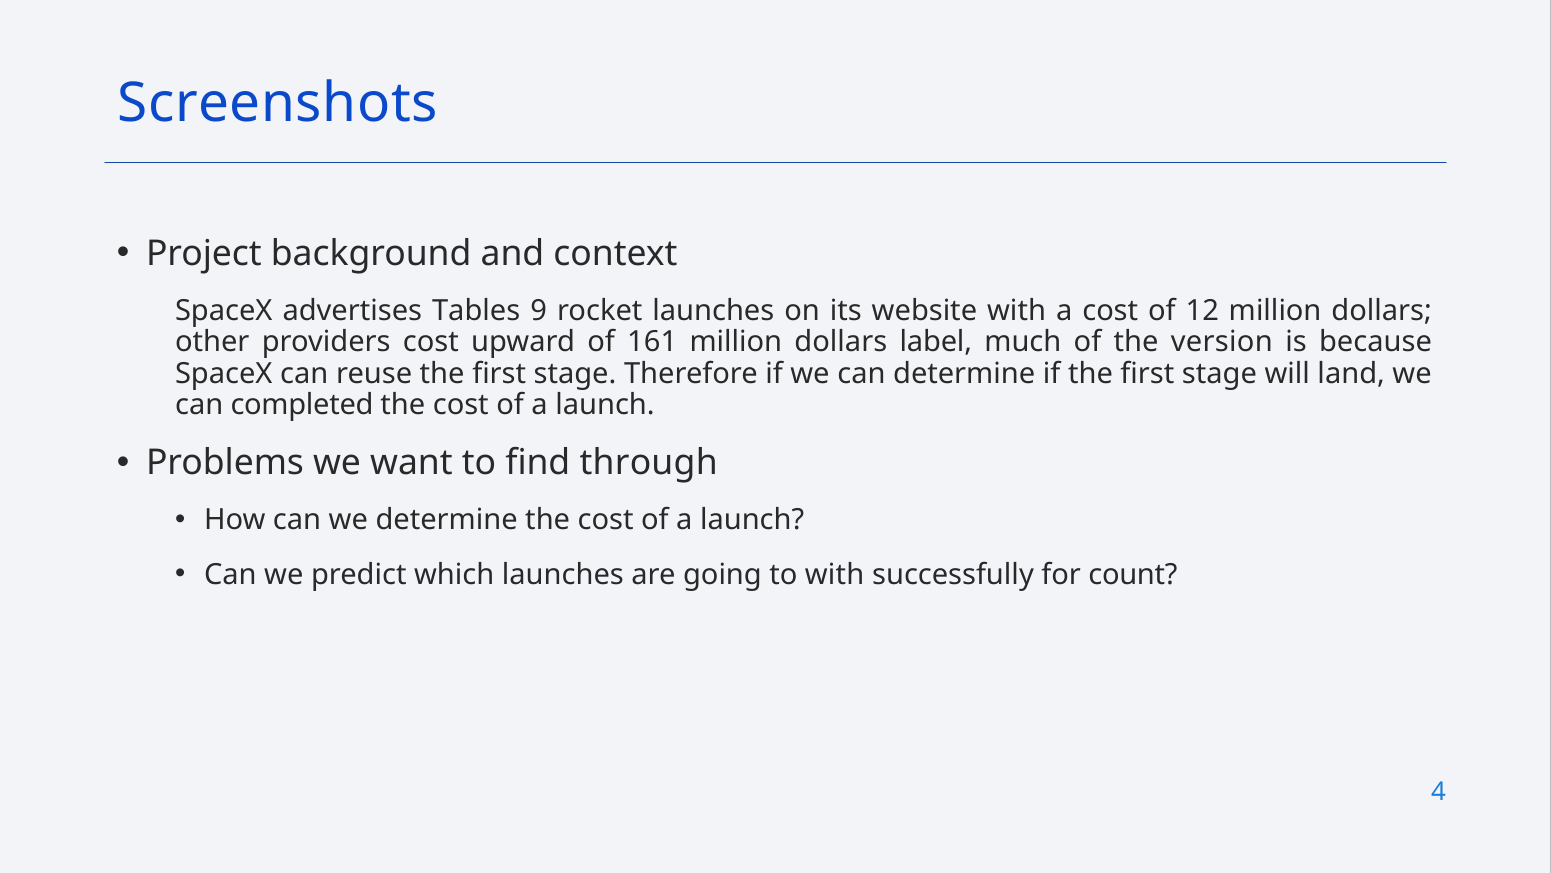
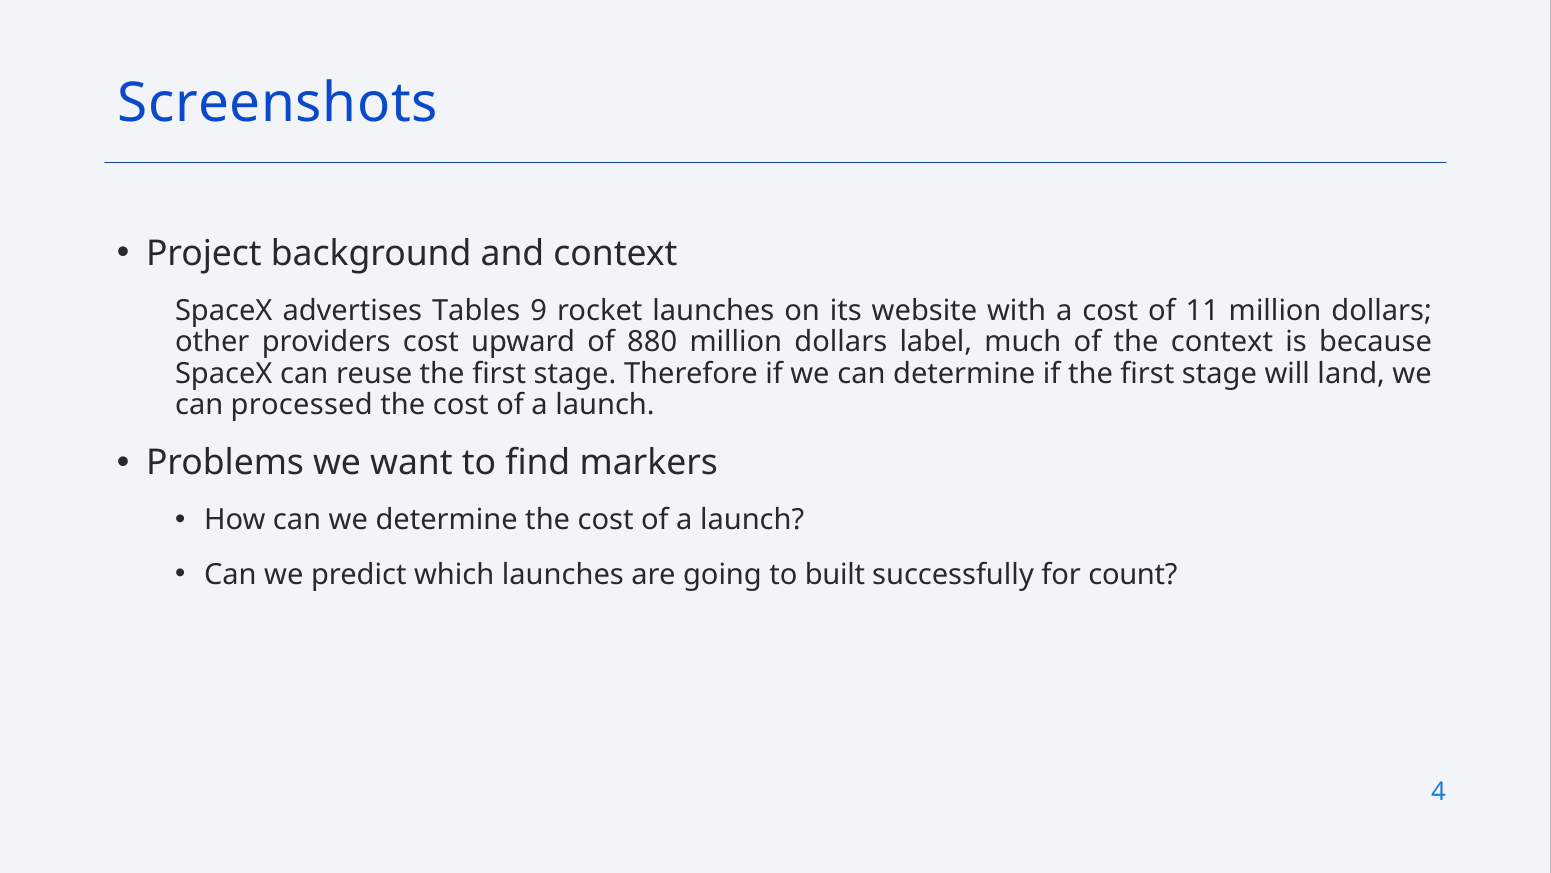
12: 12 -> 11
161: 161 -> 880
the version: version -> context
completed: completed -> processed
through: through -> markers
to with: with -> built
